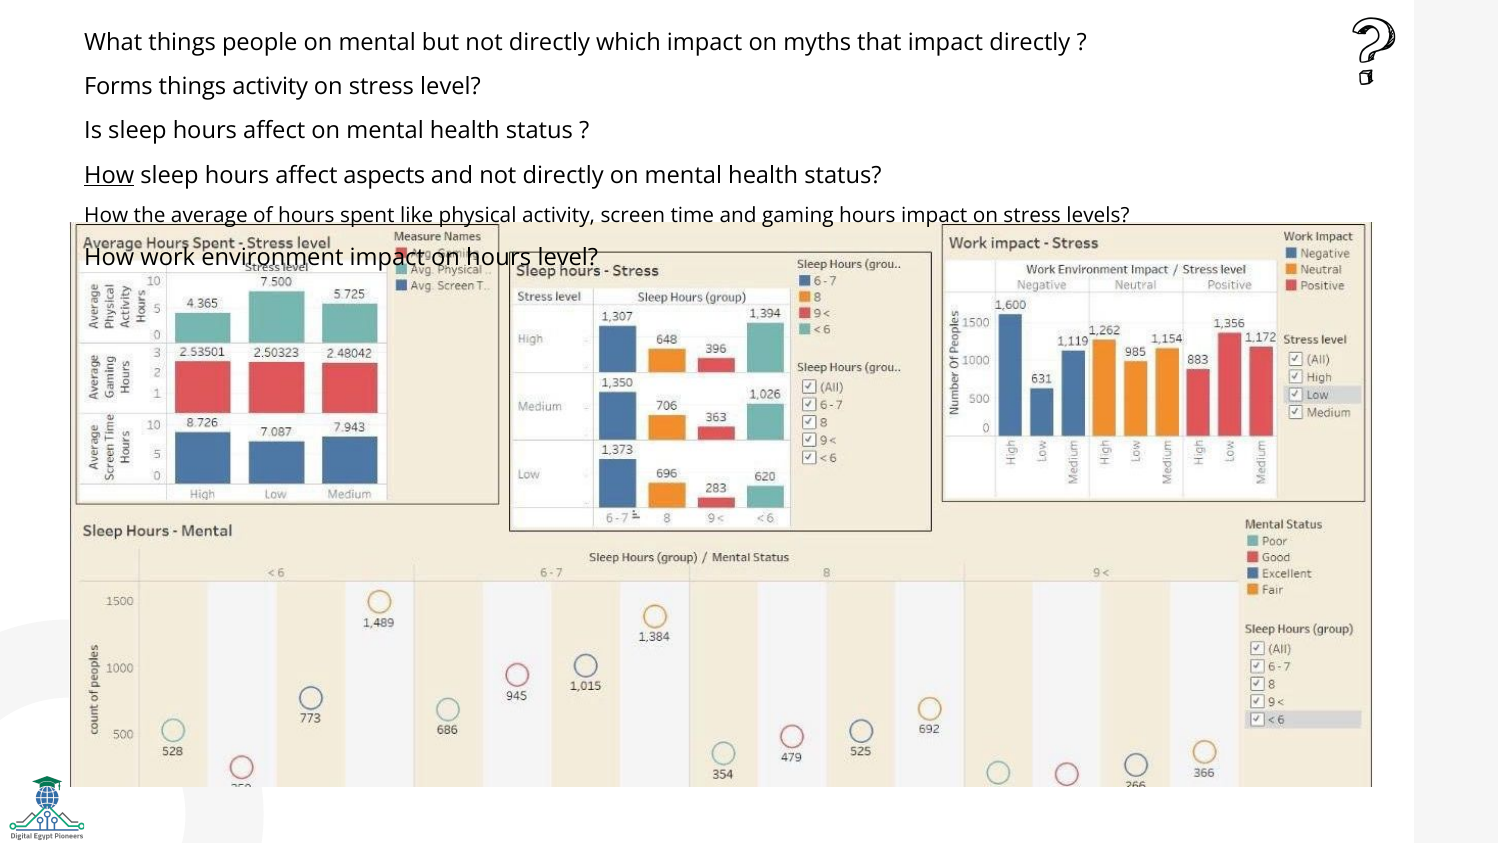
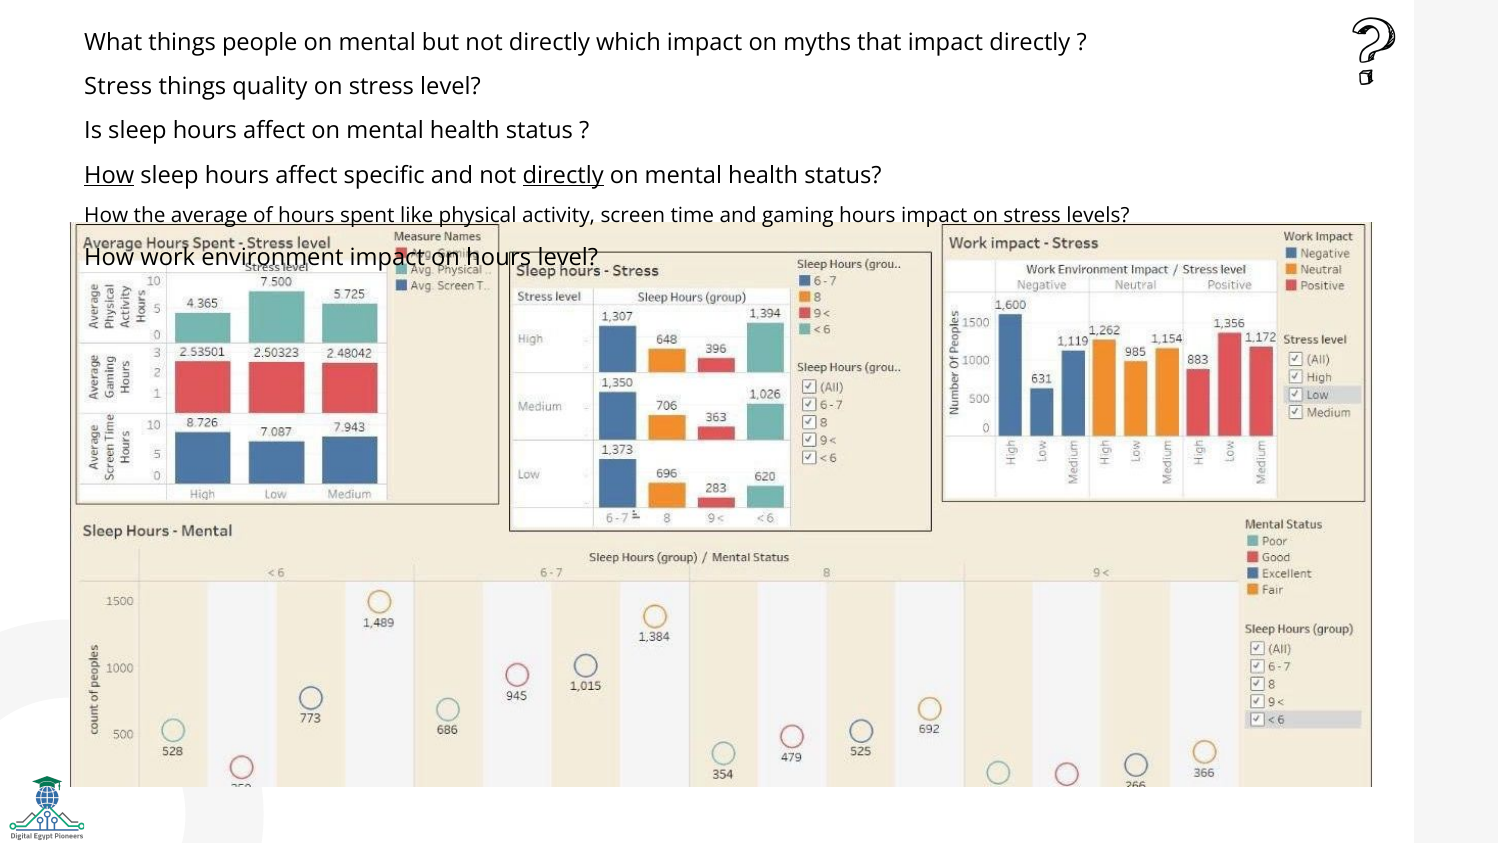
Forms at (118, 87): Forms -> Stress
things activity: activity -> quality
aspects: aspects -> specific
directly at (563, 175) underline: none -> present
